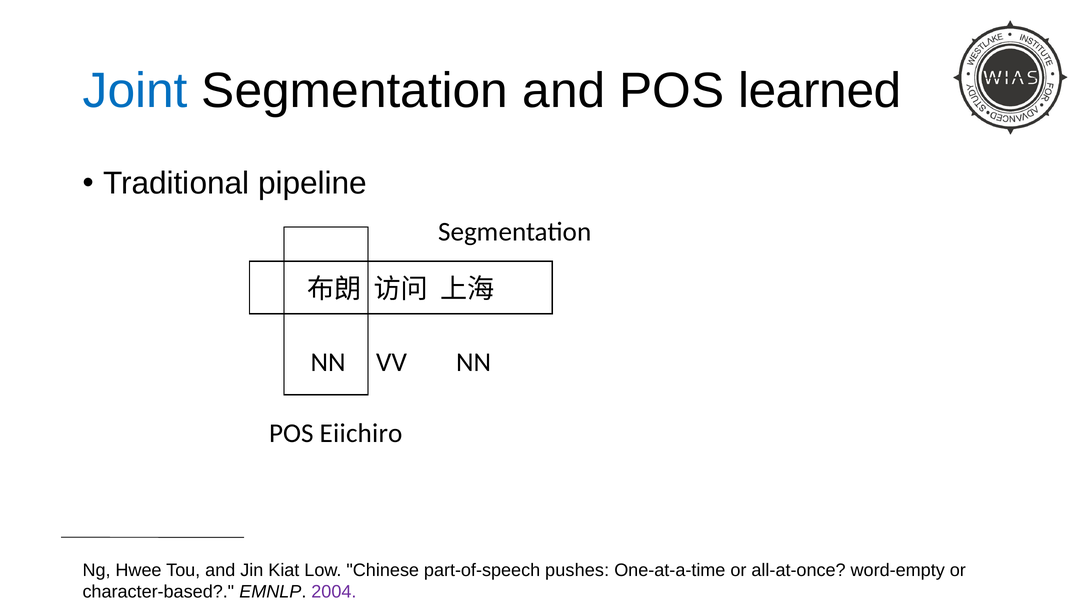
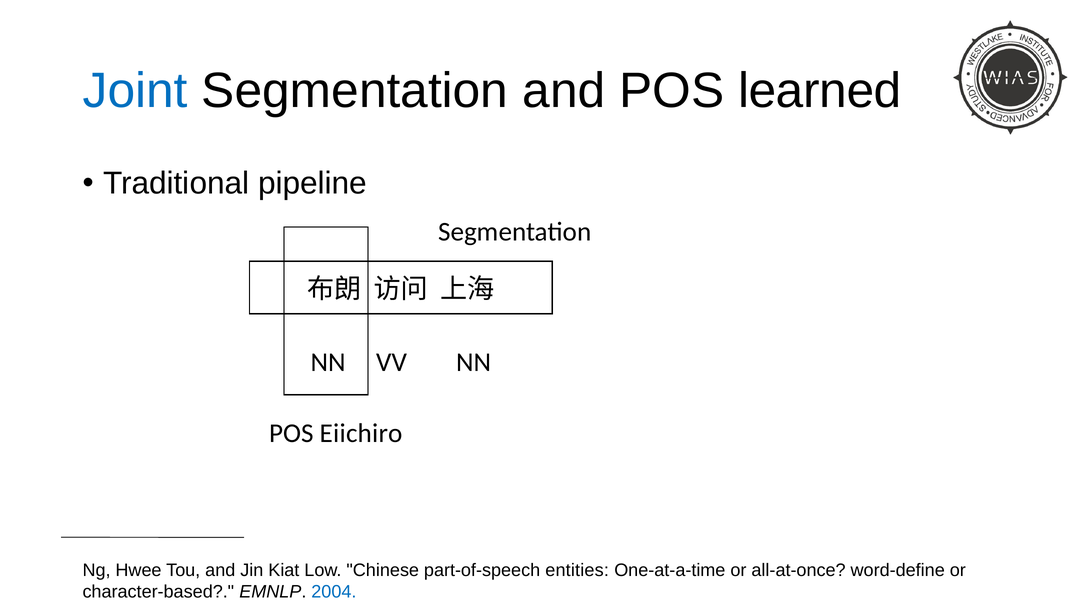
pushes: pushes -> entities
word-empty: word-empty -> word-define
2004 colour: purple -> blue
